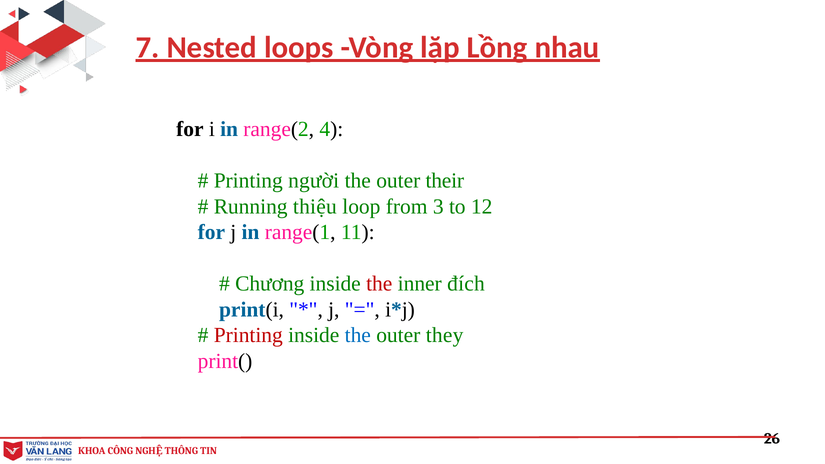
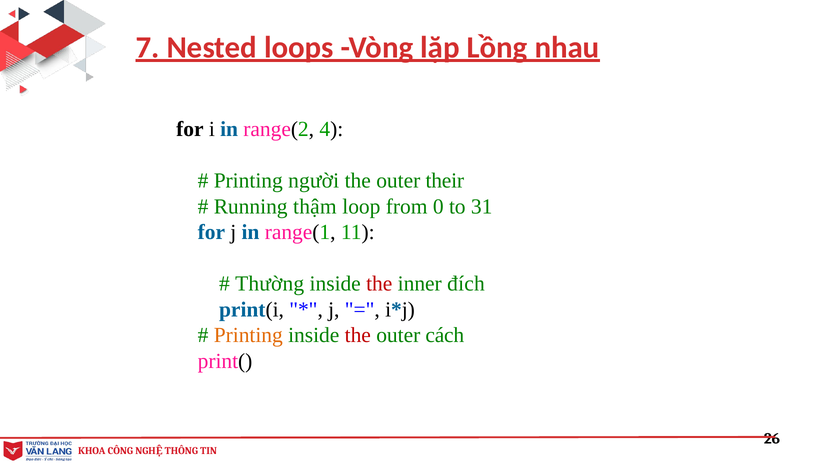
thiệu: thiệu -> thậm
3: 3 -> 0
12: 12 -> 31
Chương: Chương -> Thường
Printing at (248, 335) colour: red -> orange
the at (358, 335) colour: blue -> red
they: they -> cách
